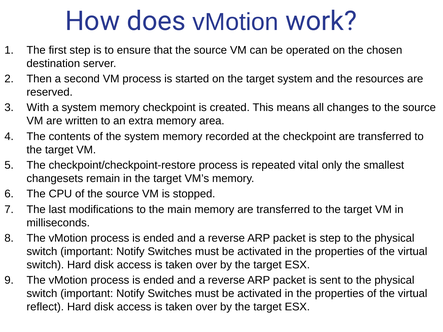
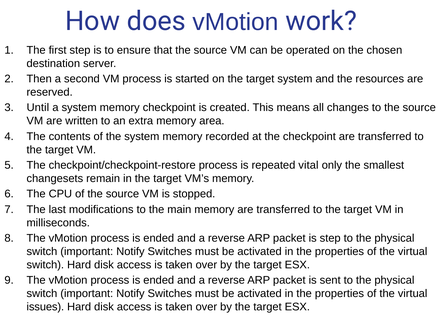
With: With -> Until
reflect: reflect -> issues
